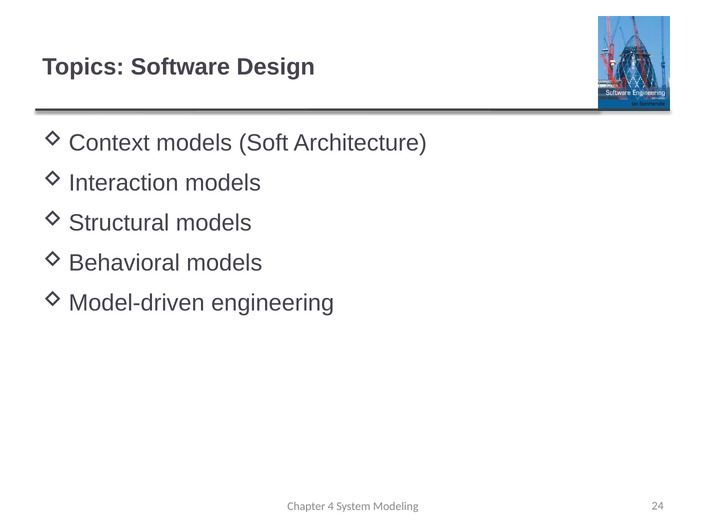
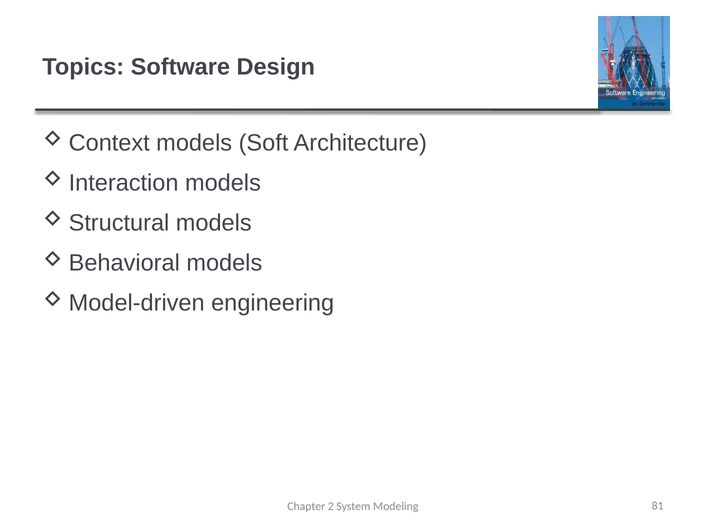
4: 4 -> 2
24: 24 -> 81
